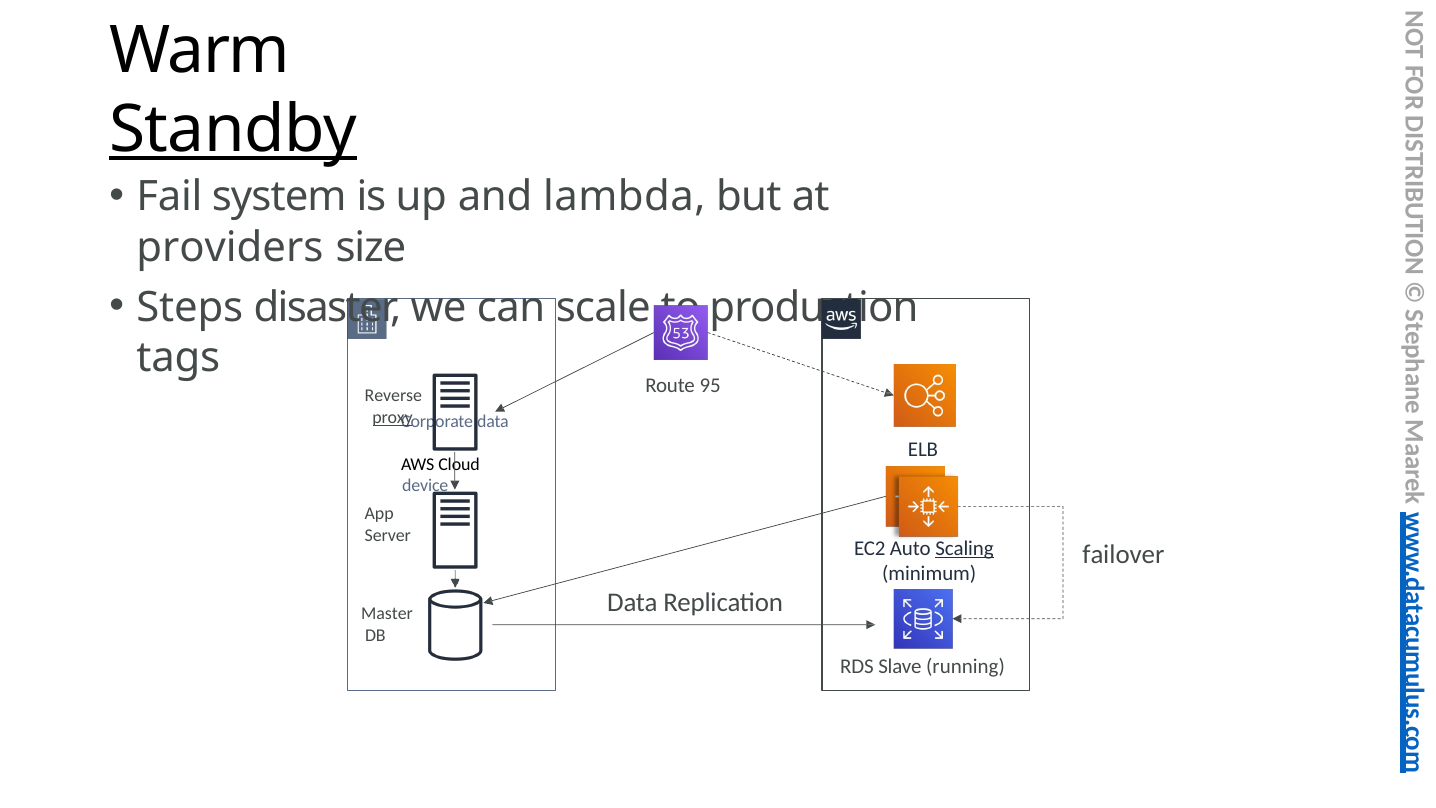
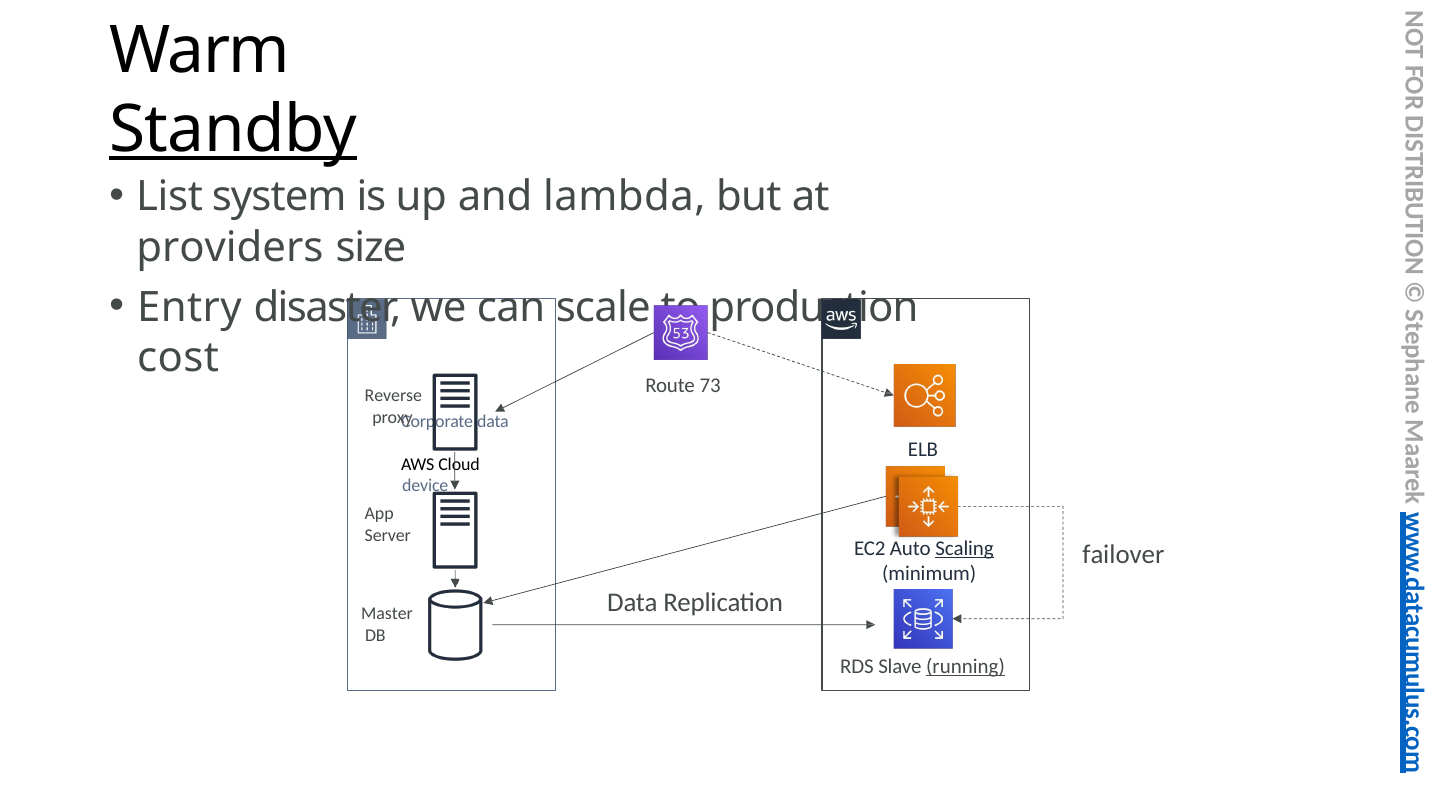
Fail: Fail -> List
Steps: Steps -> Entry
tags: tags -> cost
95: 95 -> 73
proxy underline: present -> none
running underline: none -> present
